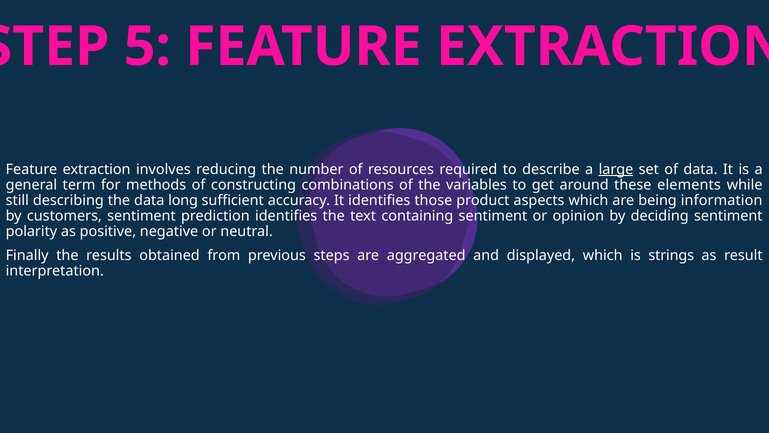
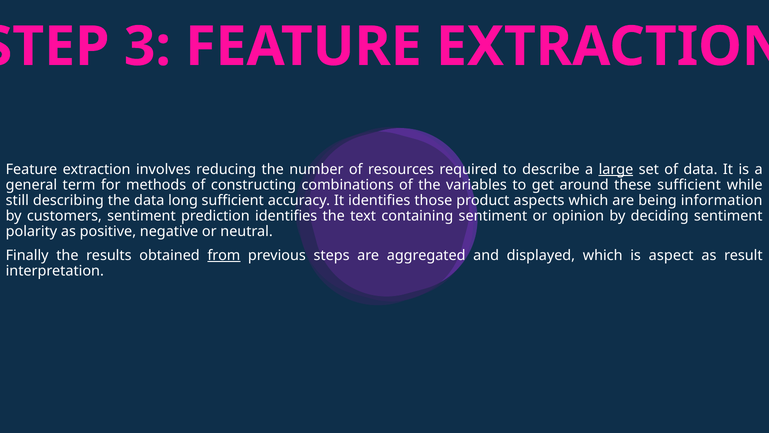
5: 5 -> 3
these elements: elements -> sufficient
from underline: none -> present
strings: strings -> aspect
